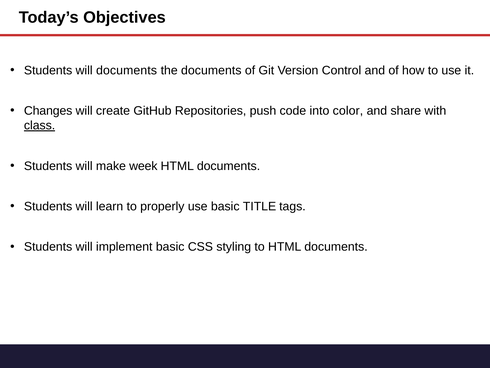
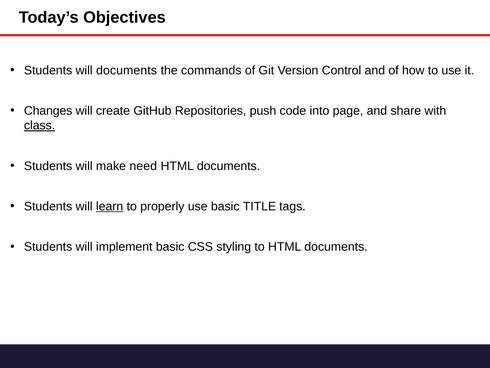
the documents: documents -> commands
color: color -> page
week: week -> need
learn underline: none -> present
